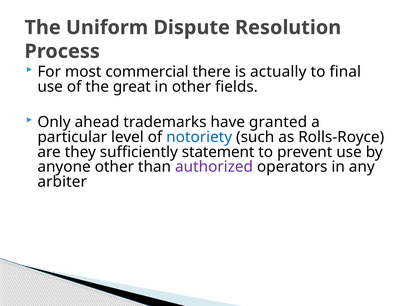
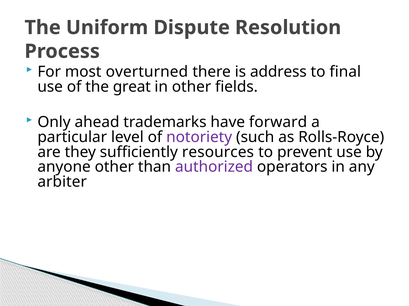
commercial: commercial -> overturned
actually: actually -> address
granted: granted -> forward
notoriety colour: blue -> purple
statement: statement -> resources
